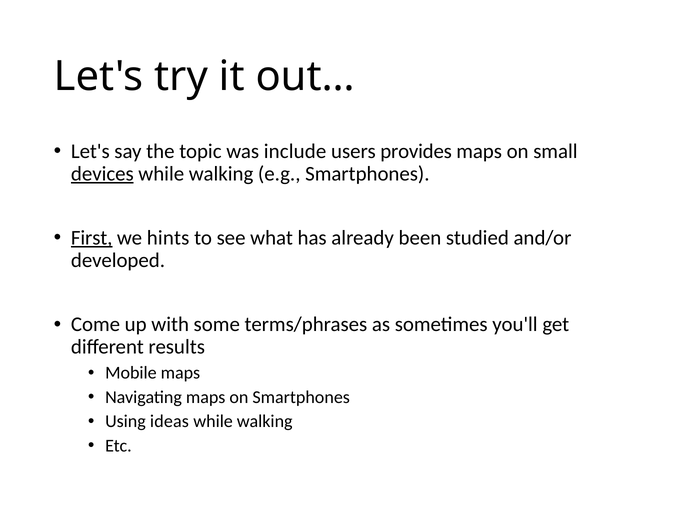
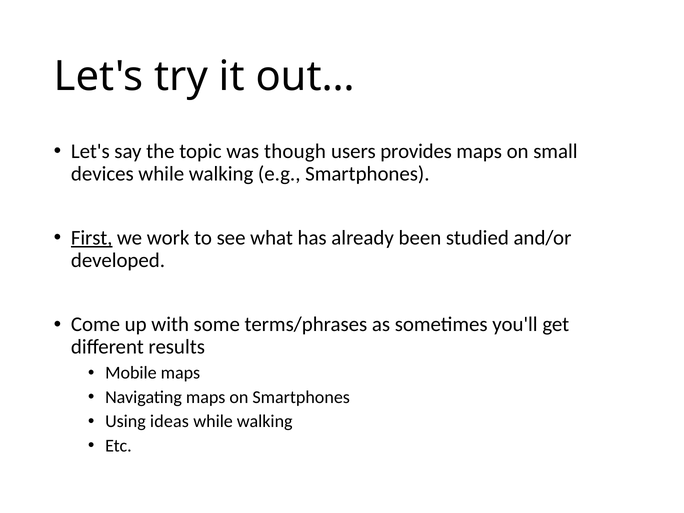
include: include -> though
devices underline: present -> none
hints: hints -> work
